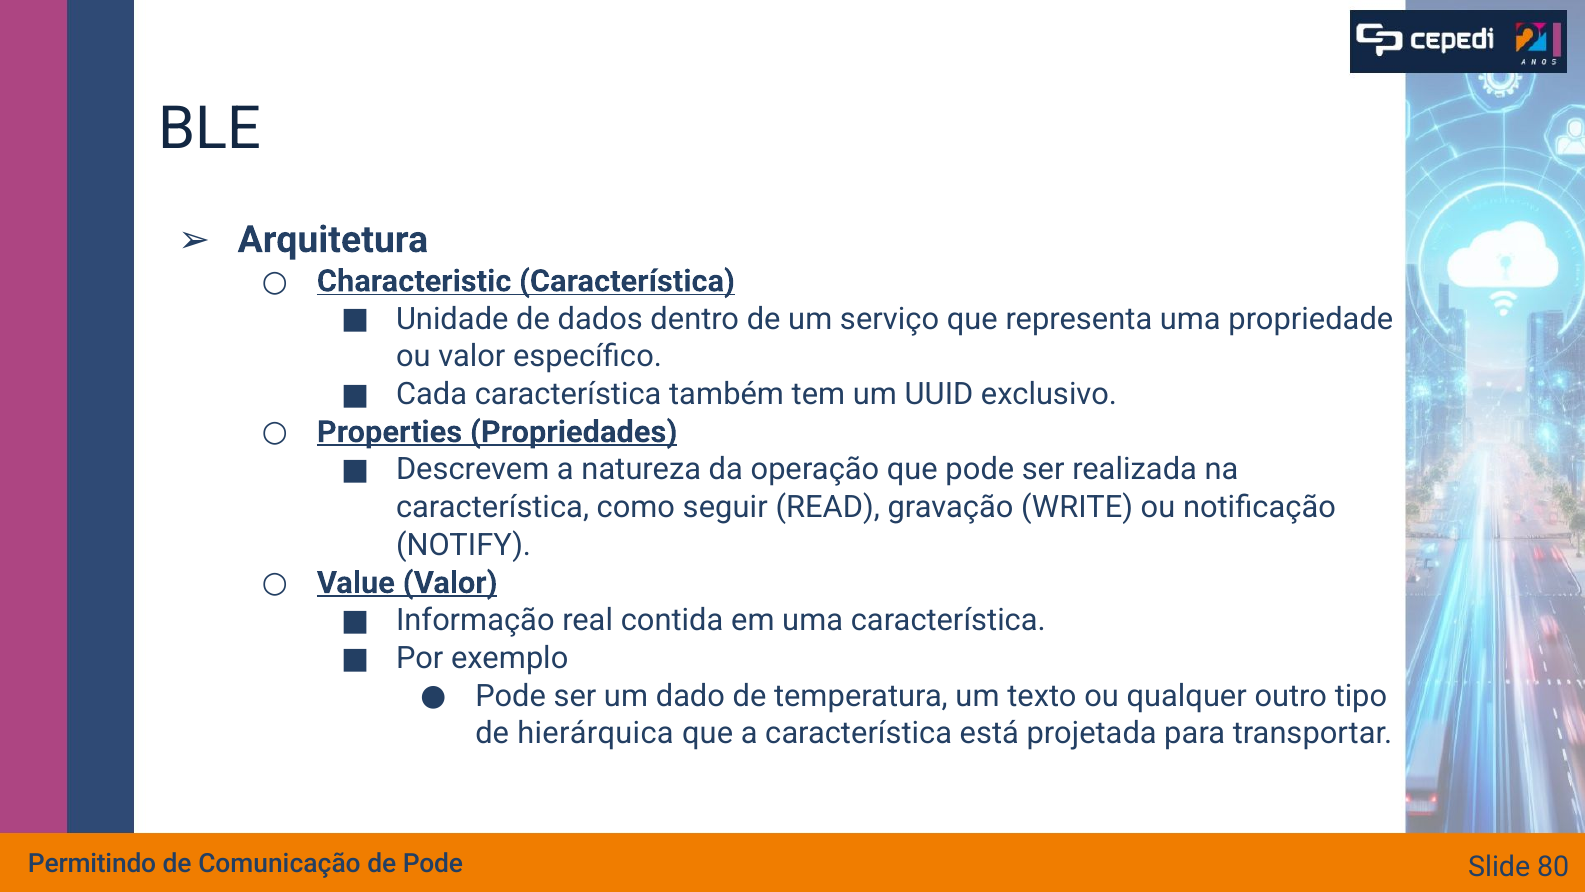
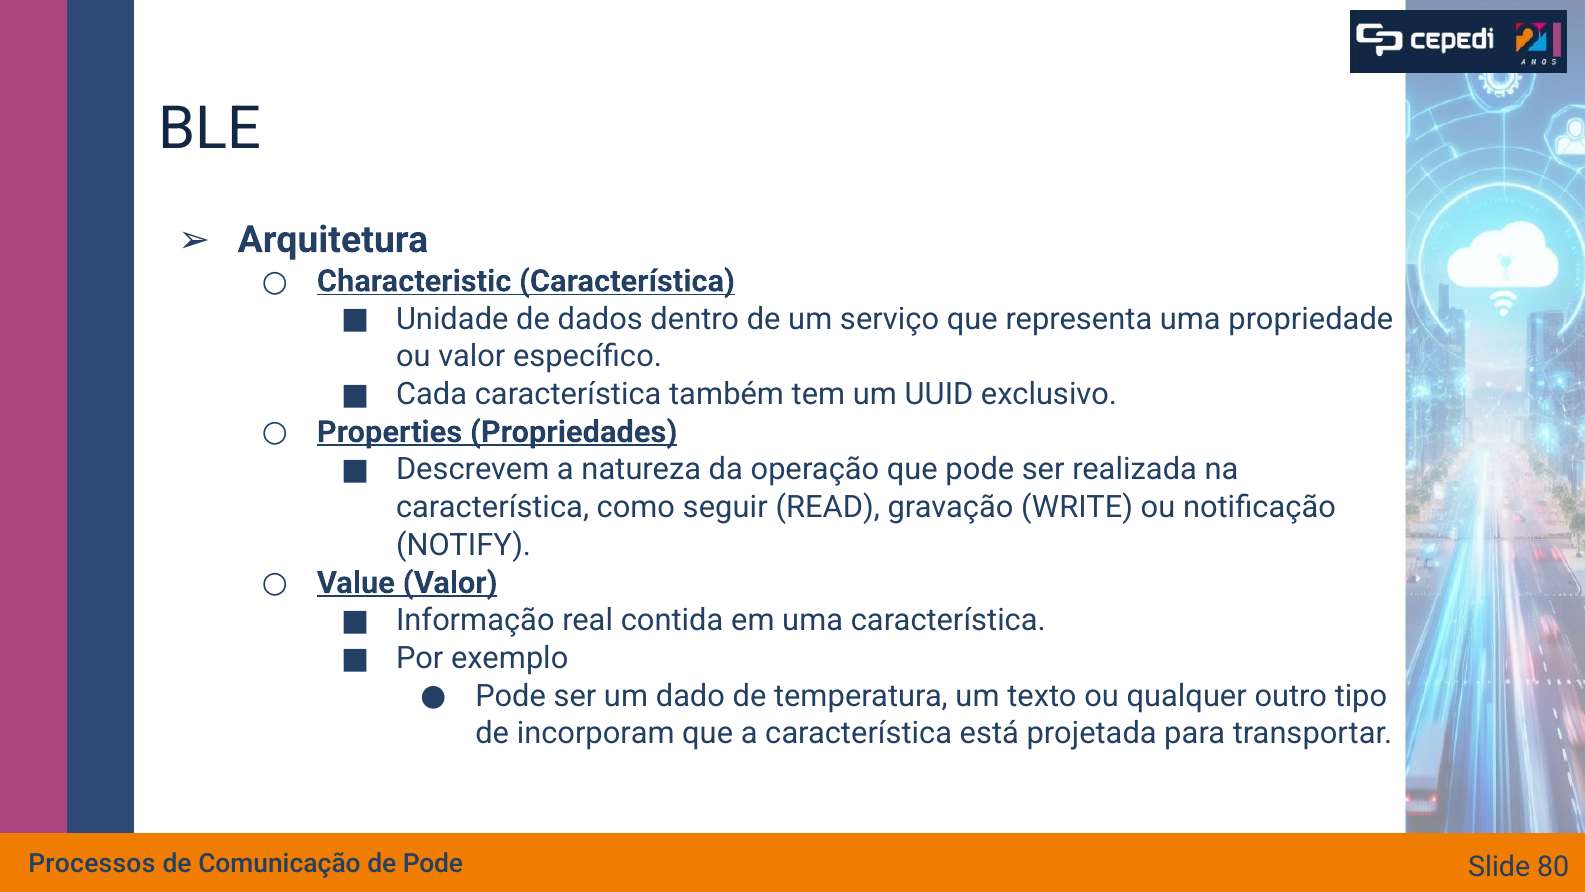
hierárquica: hierárquica -> incorporam
Permitindo: Permitindo -> Processos
